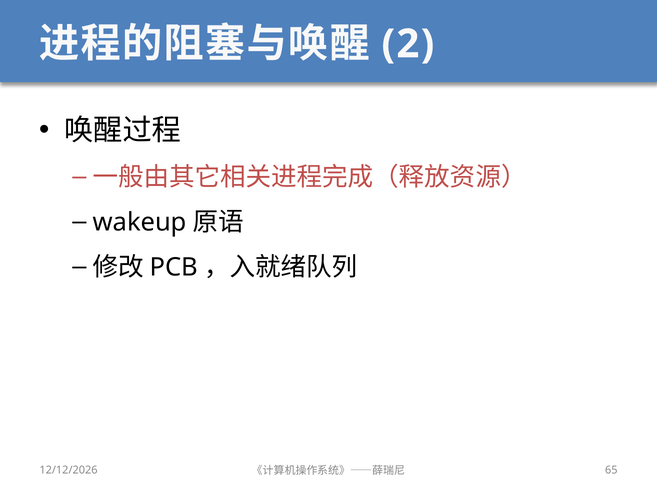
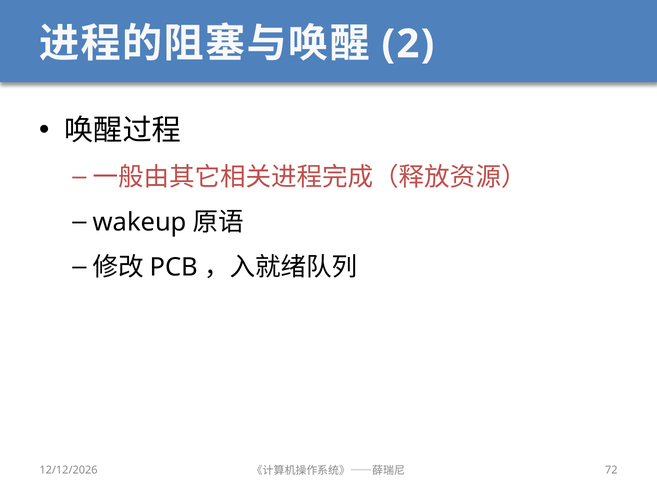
65: 65 -> 72
